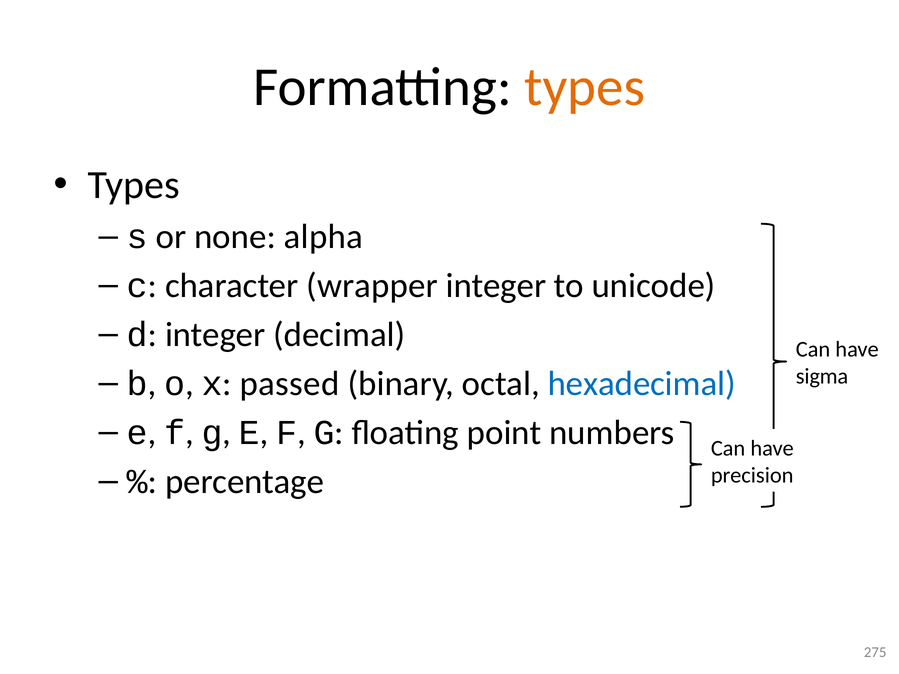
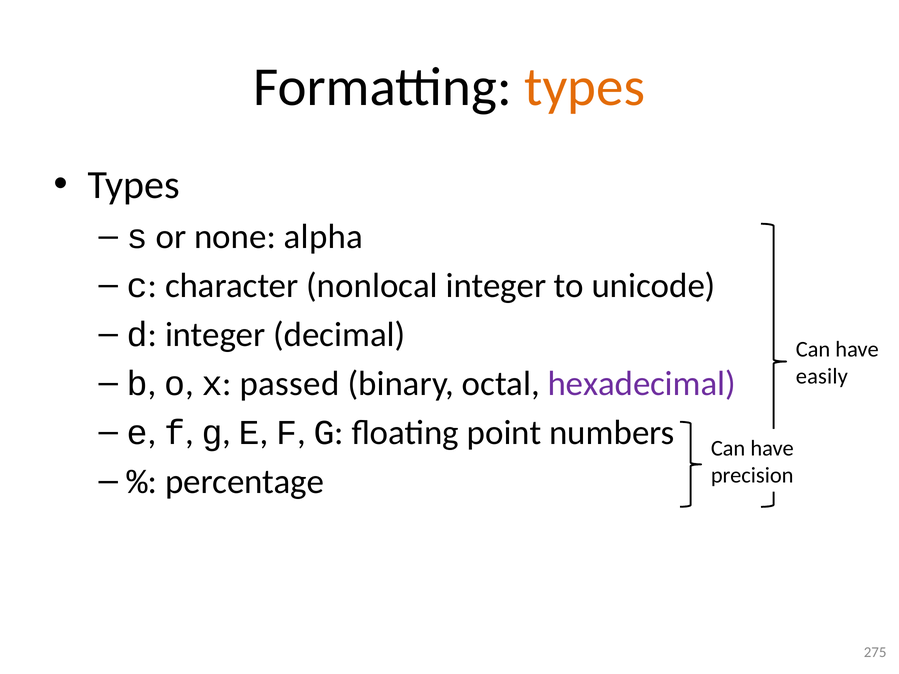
wrapper: wrapper -> nonlocal
hexadecimal colour: blue -> purple
sigma: sigma -> easily
